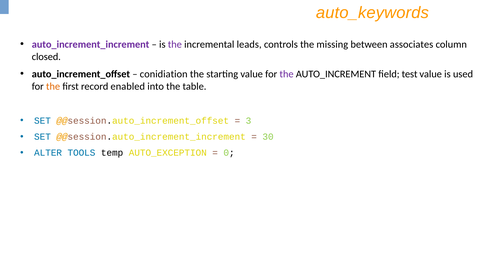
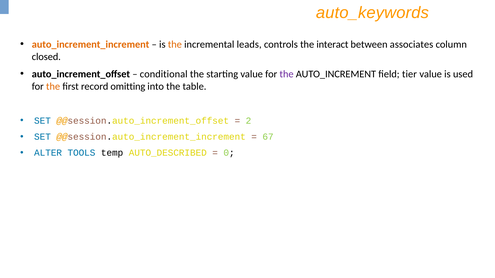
auto_increment_increment colour: purple -> orange
the at (175, 44) colour: purple -> orange
missing: missing -> interact
conidiation: conidiation -> conditional
test: test -> tier
enabled: enabled -> omitting
3: 3 -> 2
30: 30 -> 67
AUTO_EXCEPTION: AUTO_EXCEPTION -> AUTO_DESCRIBED
